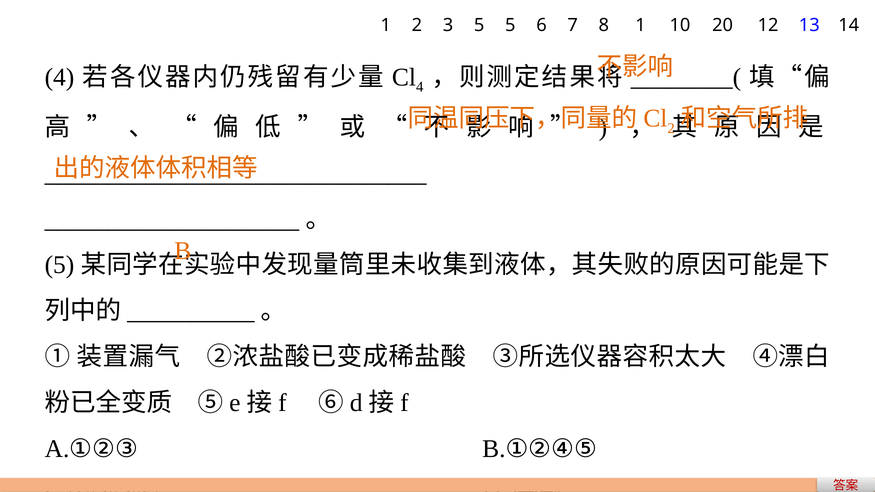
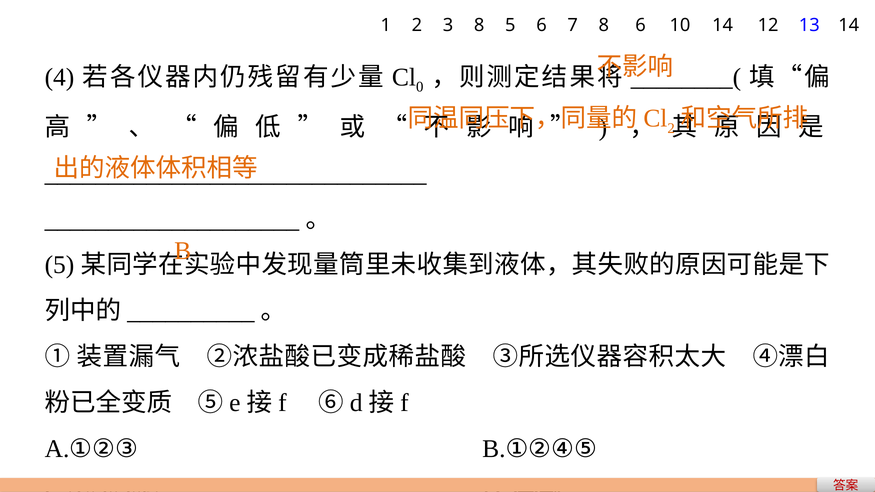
3 5: 5 -> 8
8 1: 1 -> 6
10 20: 20 -> 14
4 at (420, 87): 4 -> 0
